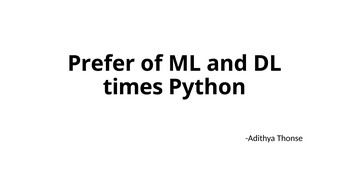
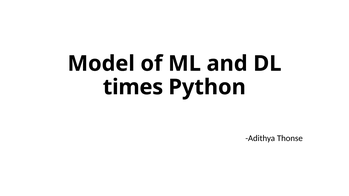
Prefer: Prefer -> Model
